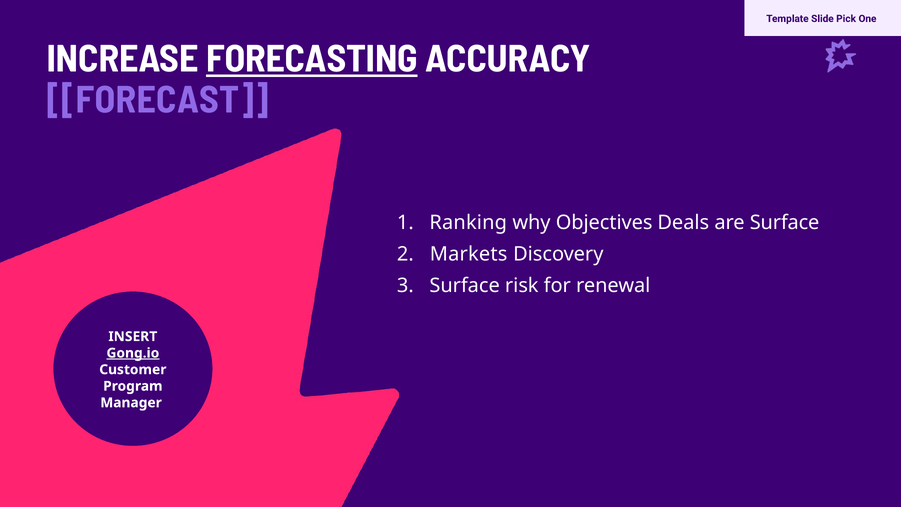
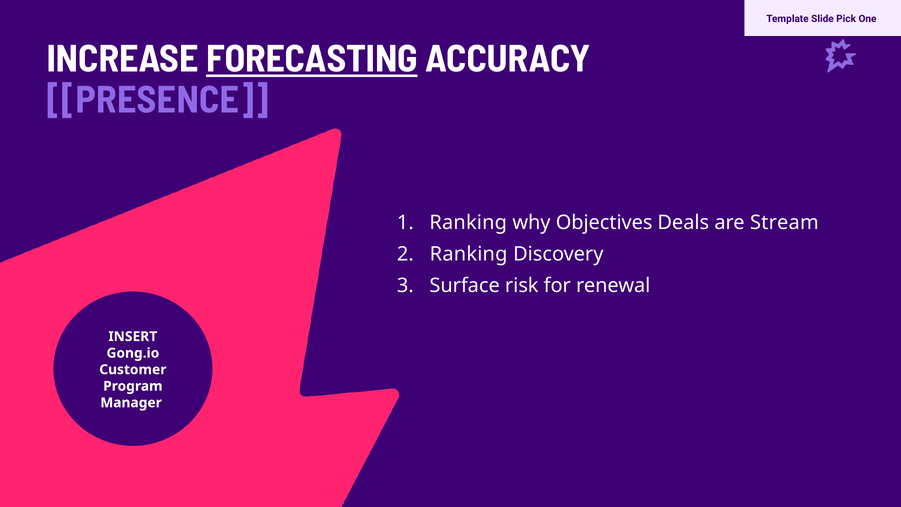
FORECAST: FORECAST -> PRESENCE
are Surface: Surface -> Stream
Markets at (469, 254): Markets -> Ranking
Gong.io underline: present -> none
